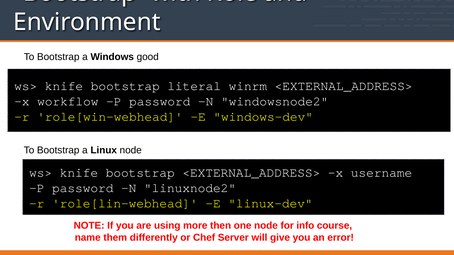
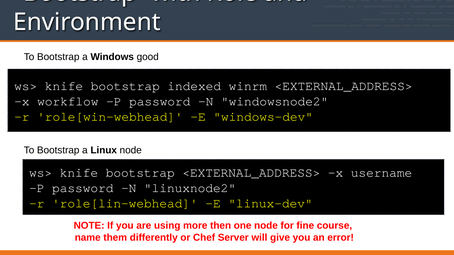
literal: literal -> indexed
info: info -> fine
